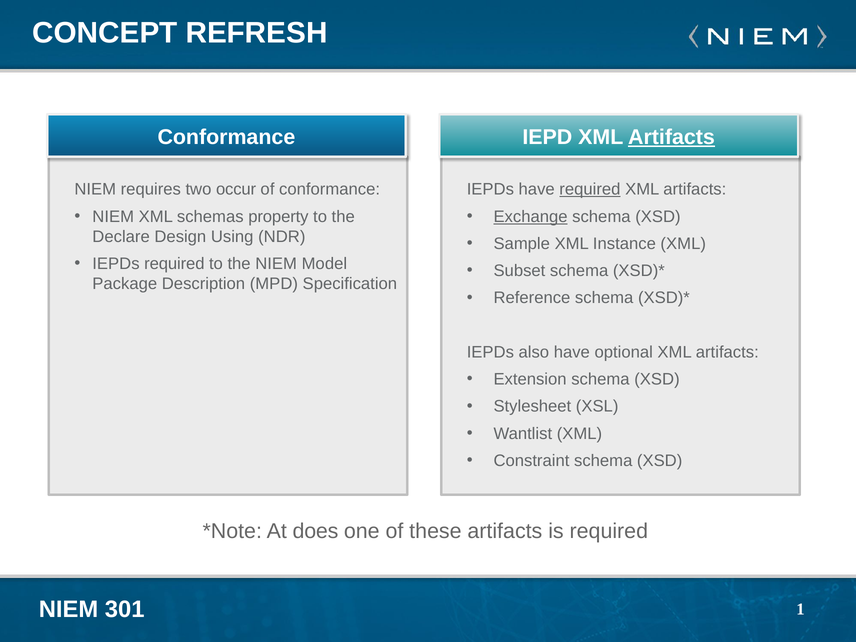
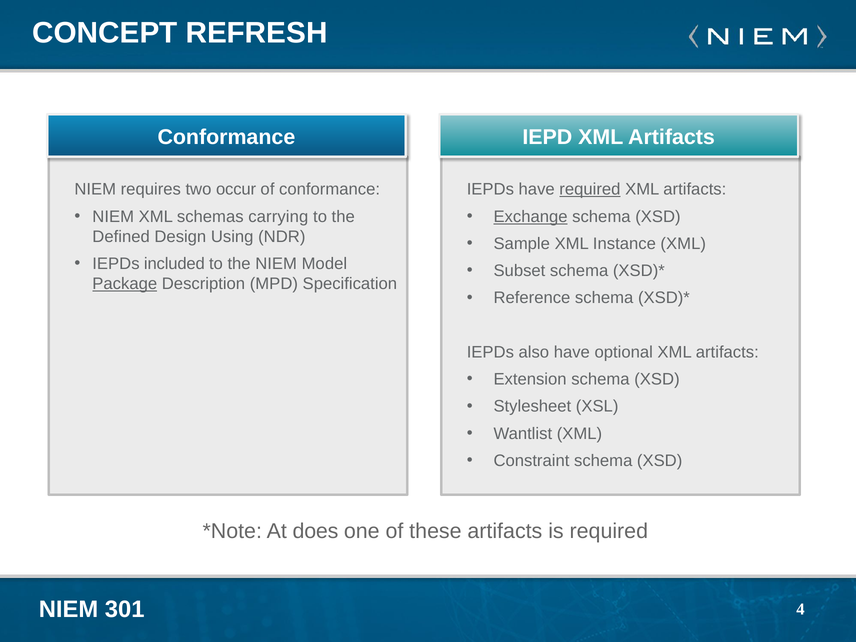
Artifacts at (671, 137) underline: present -> none
property: property -> carrying
Declare: Declare -> Defined
IEPDs required: required -> included
Package underline: none -> present
1: 1 -> 4
